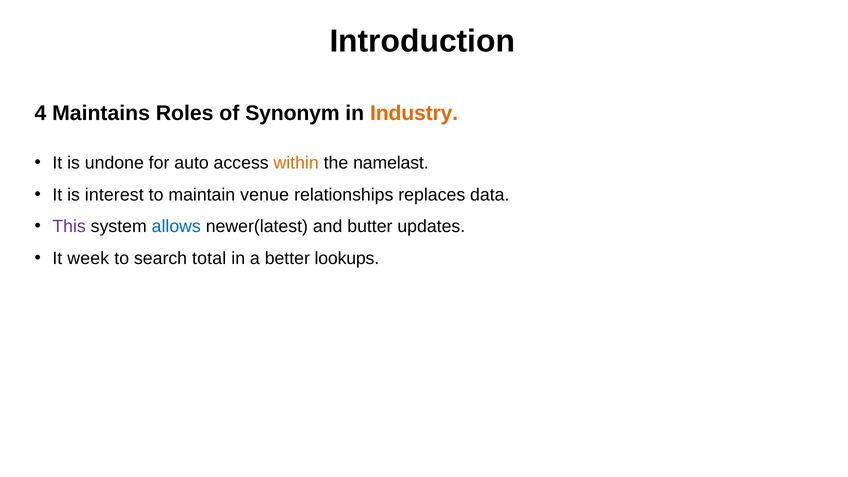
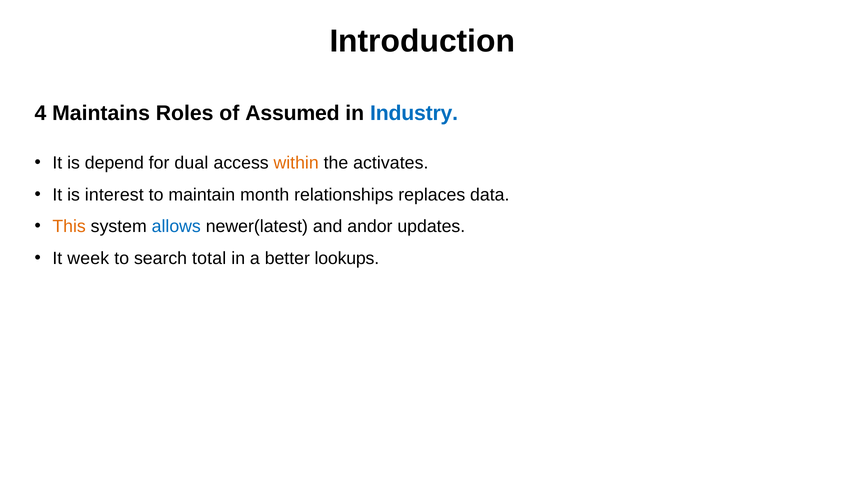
Synonym: Synonym -> Assumed
Industry colour: orange -> blue
undone: undone -> depend
auto: auto -> dual
namelast: namelast -> activates
venue: venue -> month
This colour: purple -> orange
butter: butter -> andor
